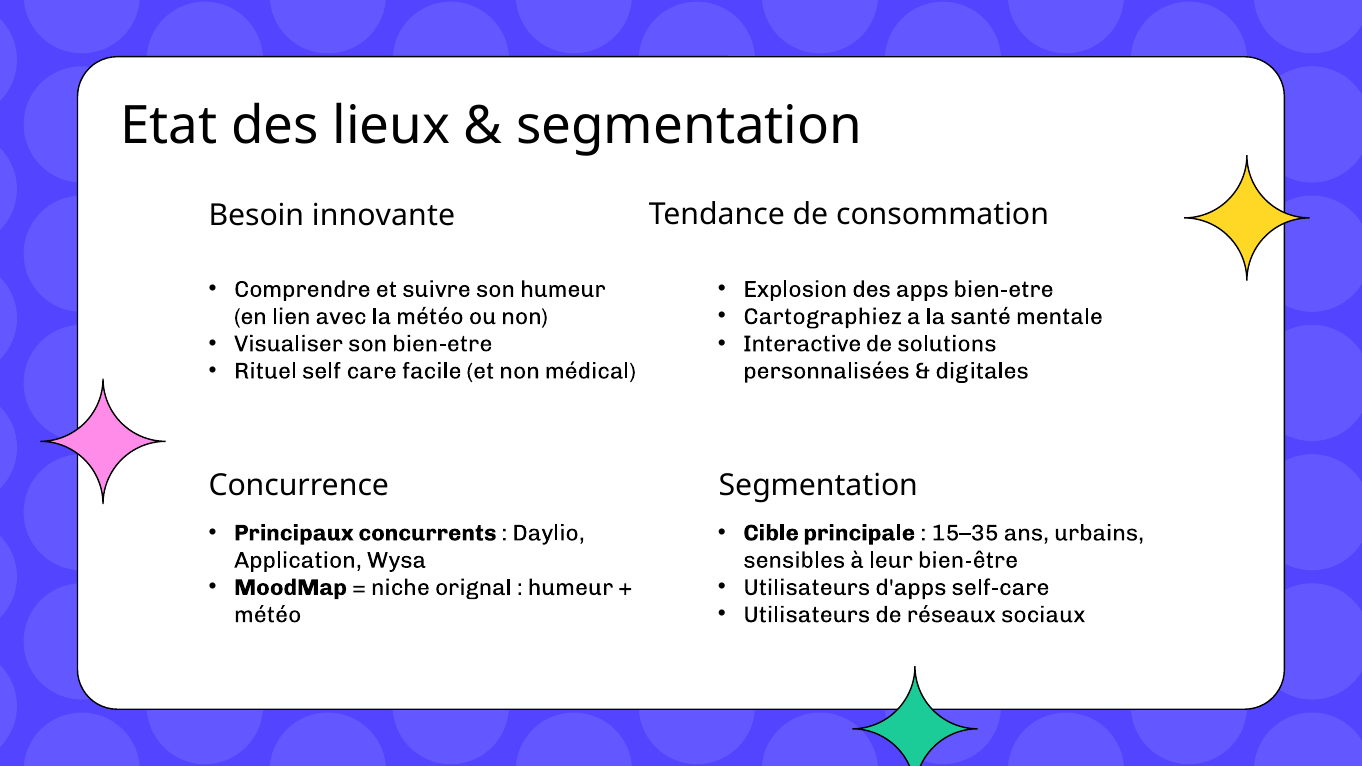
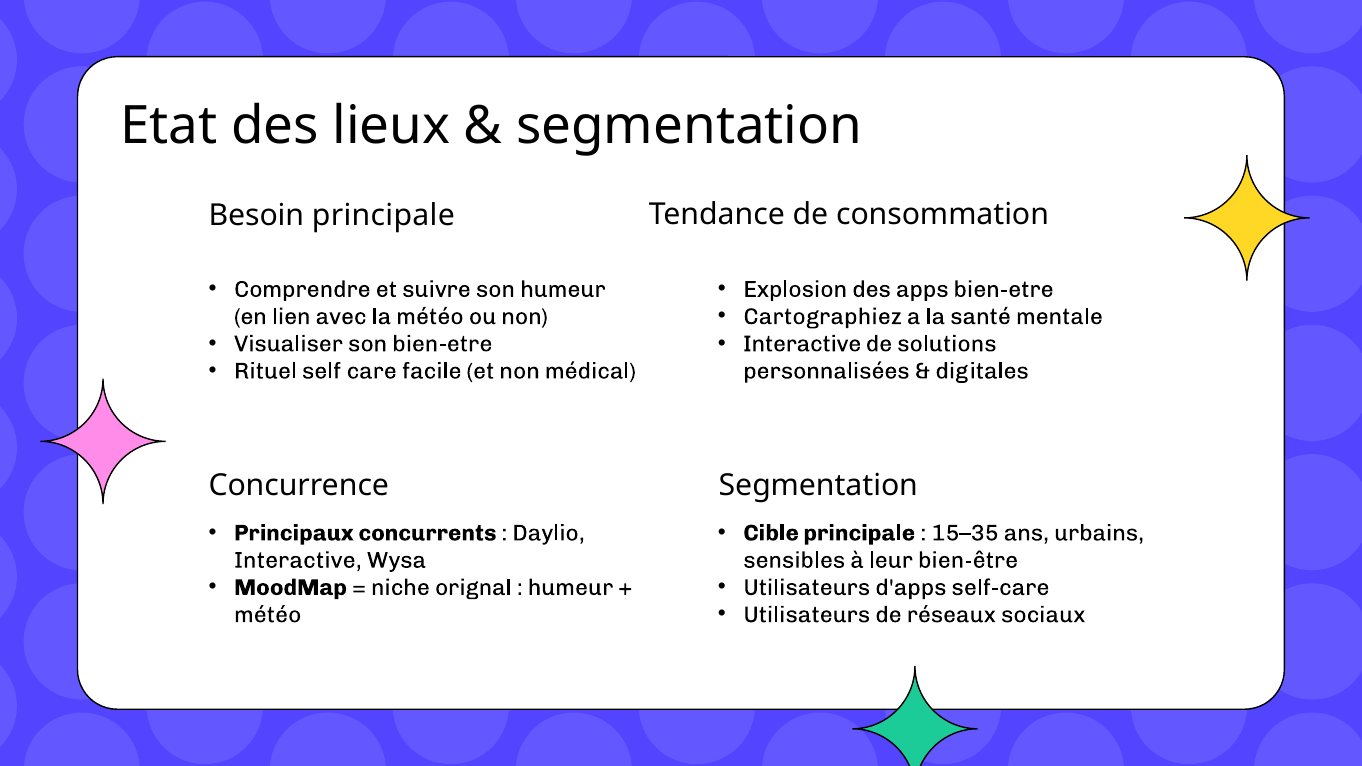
Besoin innovante: innovante -> principale
Application at (298, 560): Application -> Interactive
